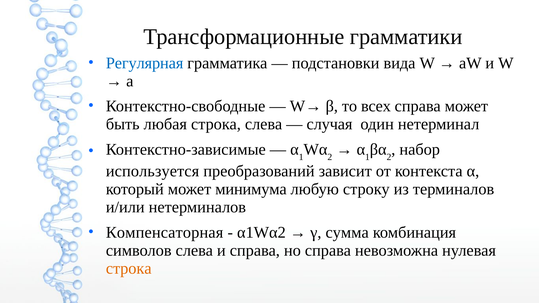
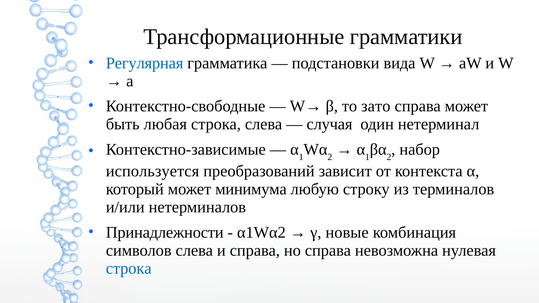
всех: всех -> зато
Компенсаторная: Компенсаторная -> Принадлежности
сумма: сумма -> новые
строка at (129, 269) colour: orange -> blue
